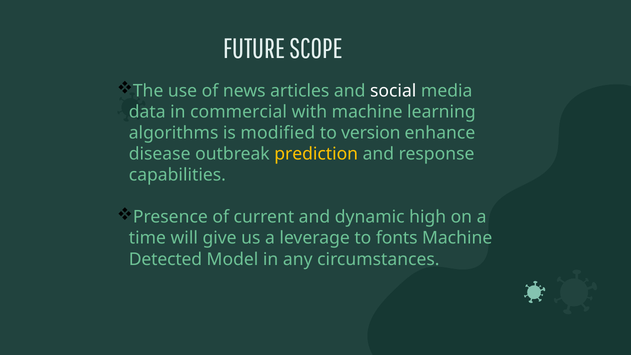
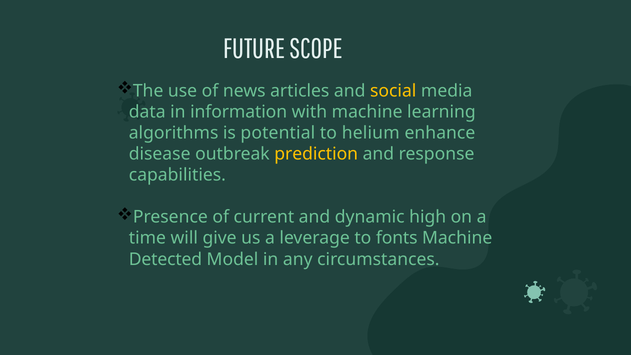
social colour: white -> yellow
commercial: commercial -> information
modified: modified -> potential
version: version -> helium
